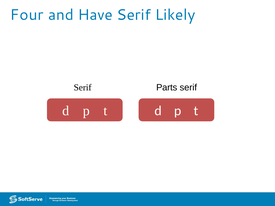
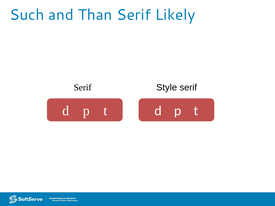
Four: Four -> Such
Have: Have -> Than
Parts: Parts -> Style
